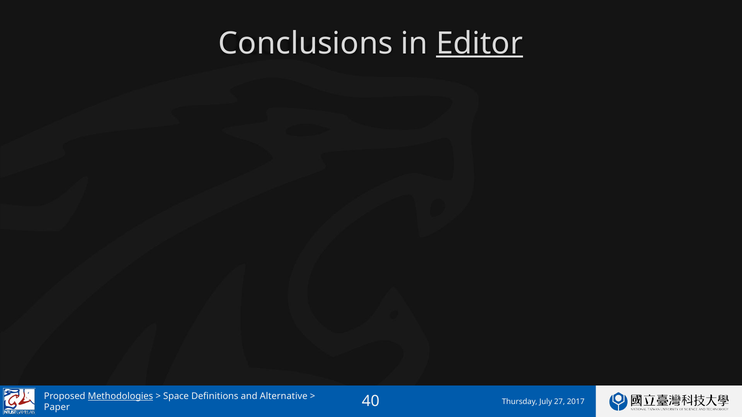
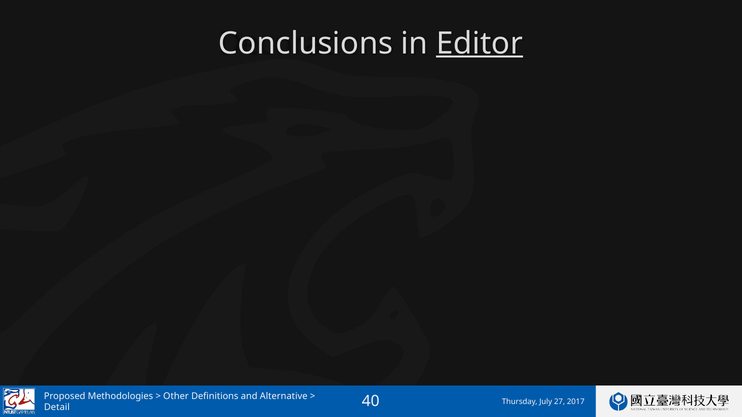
Methodologies underline: present -> none
Space: Space -> Other
Paper: Paper -> Detail
